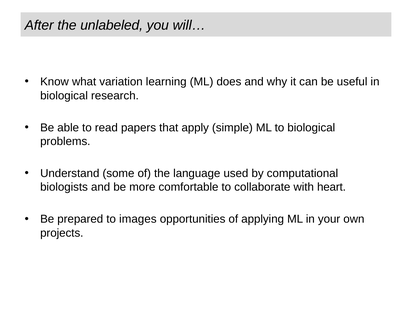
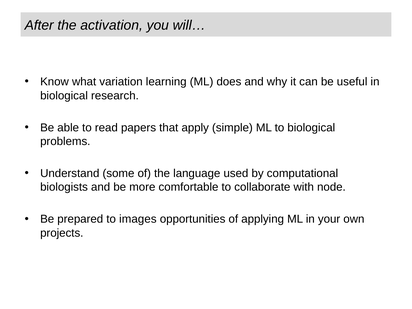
unlabeled: unlabeled -> activation
heart: heart -> node
